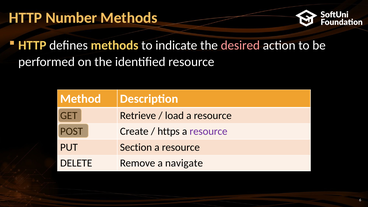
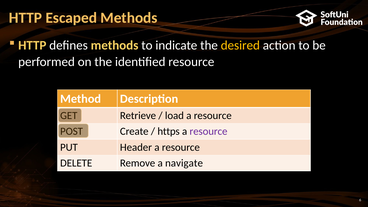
Number: Number -> Escaped
desired colour: pink -> yellow
Section: Section -> Header
